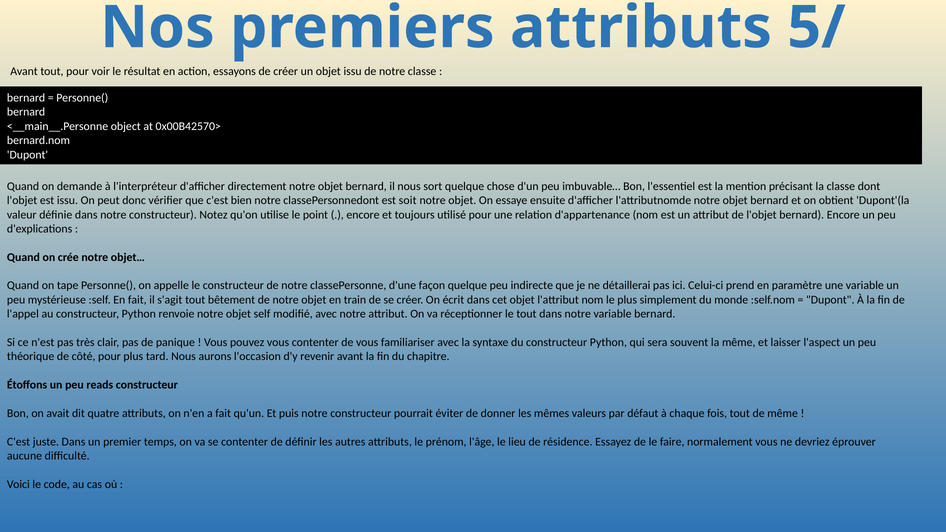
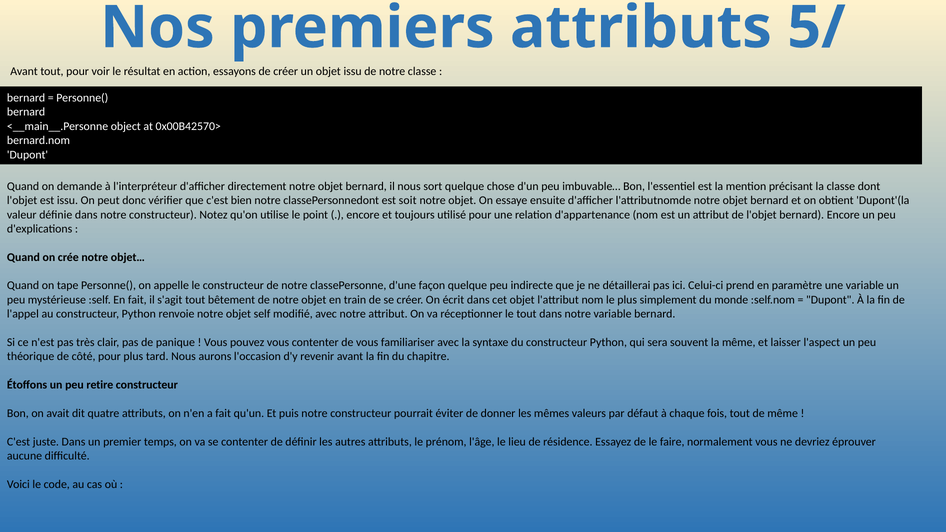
reads: reads -> retire
